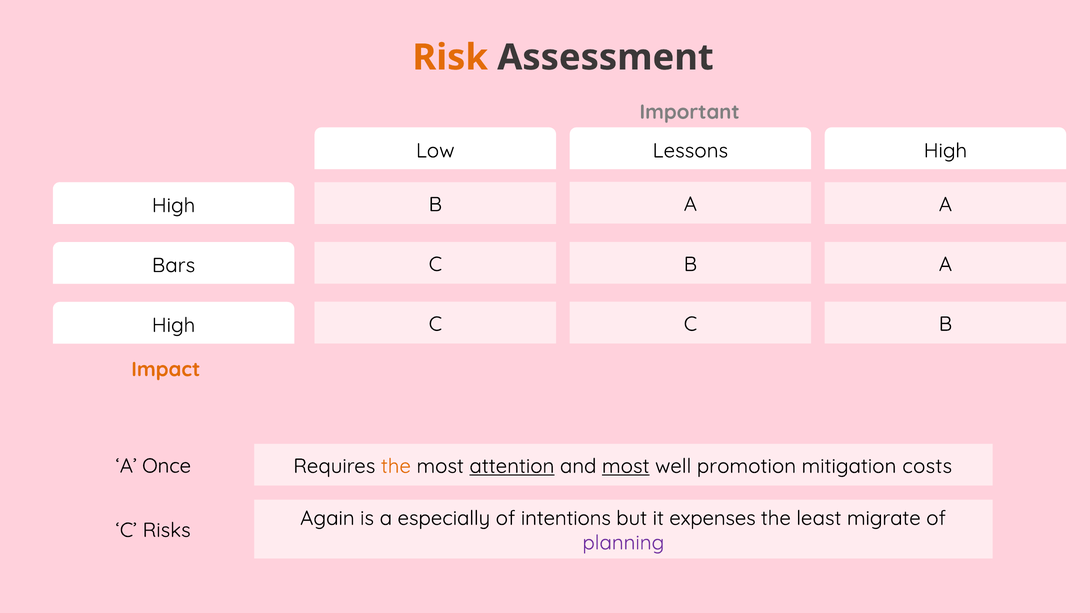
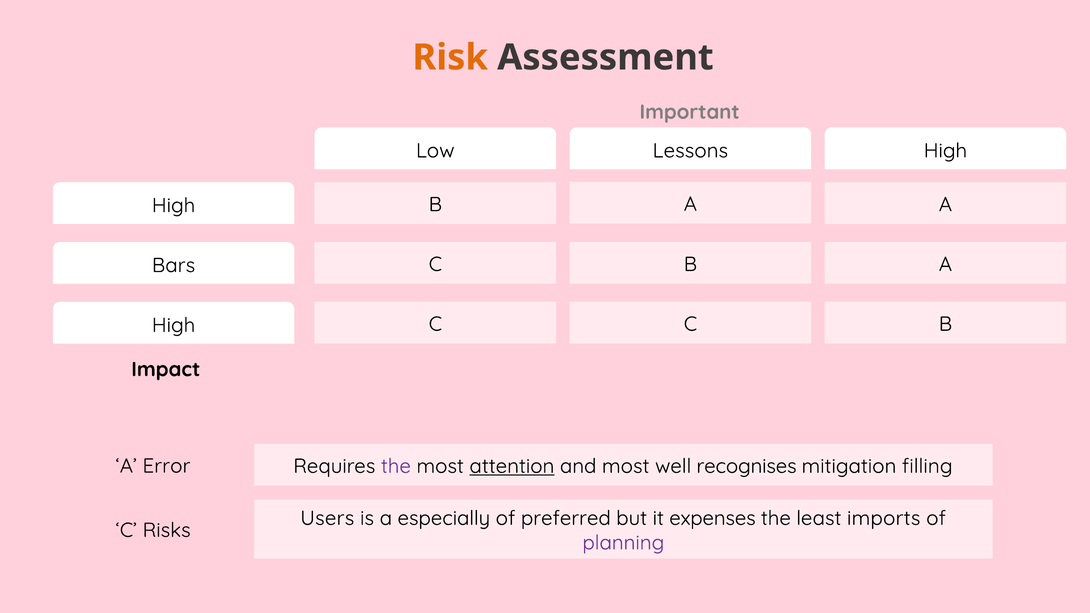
Impact colour: orange -> black
Once: Once -> Error
the at (396, 466) colour: orange -> purple
most at (626, 466) underline: present -> none
promotion: promotion -> recognises
costs: costs -> filling
Again: Again -> Users
intentions: intentions -> preferred
migrate: migrate -> imports
